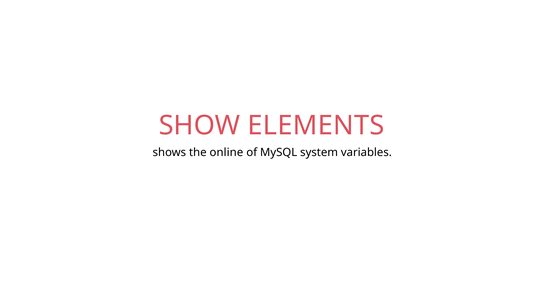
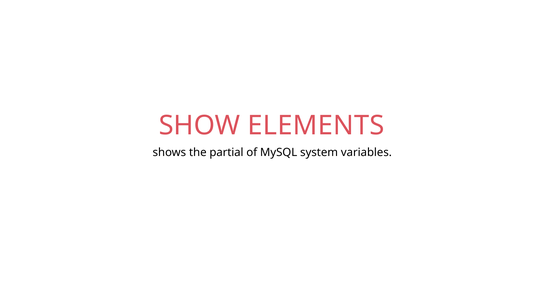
online: online -> partial
